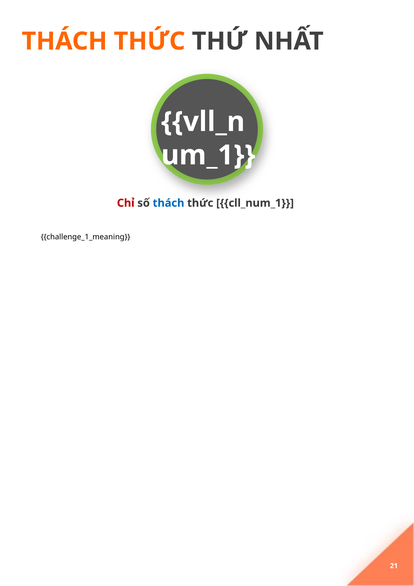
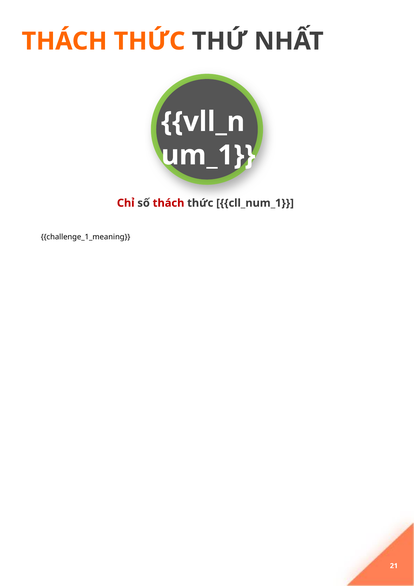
thách at (169, 203) colour: blue -> red
